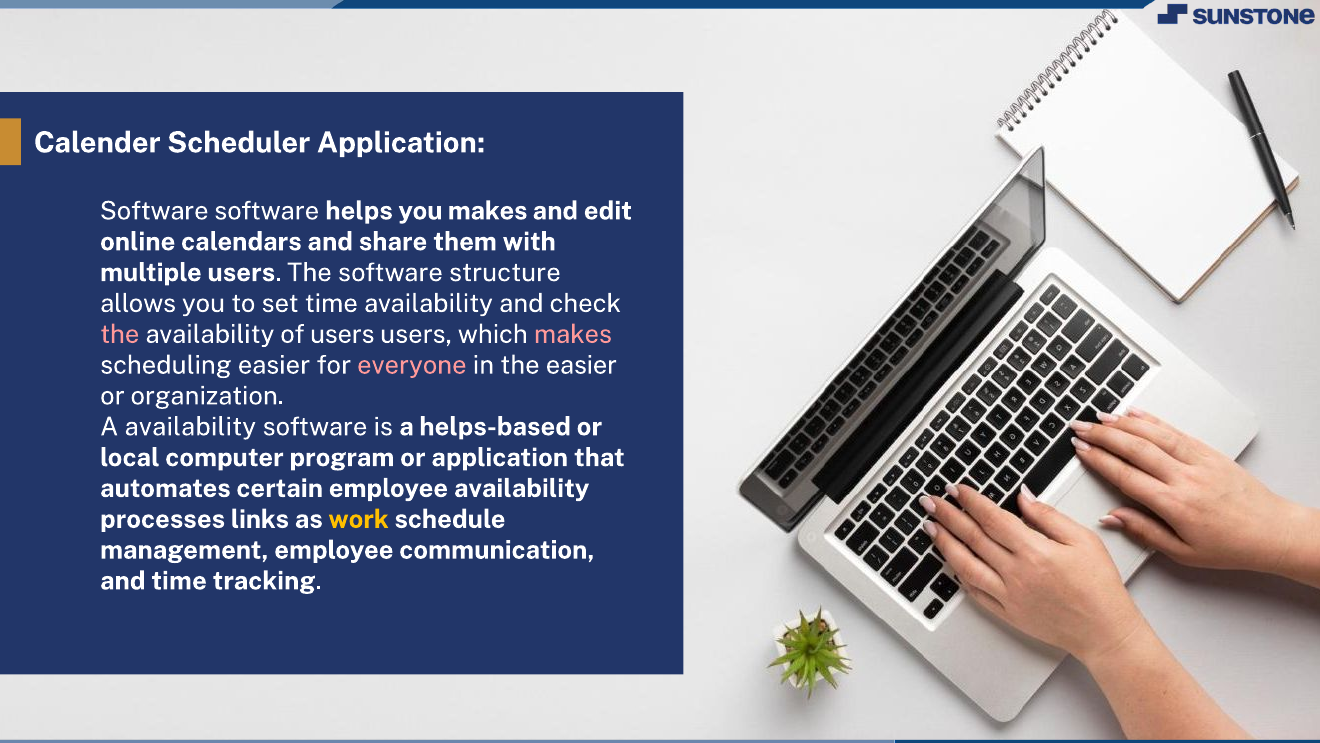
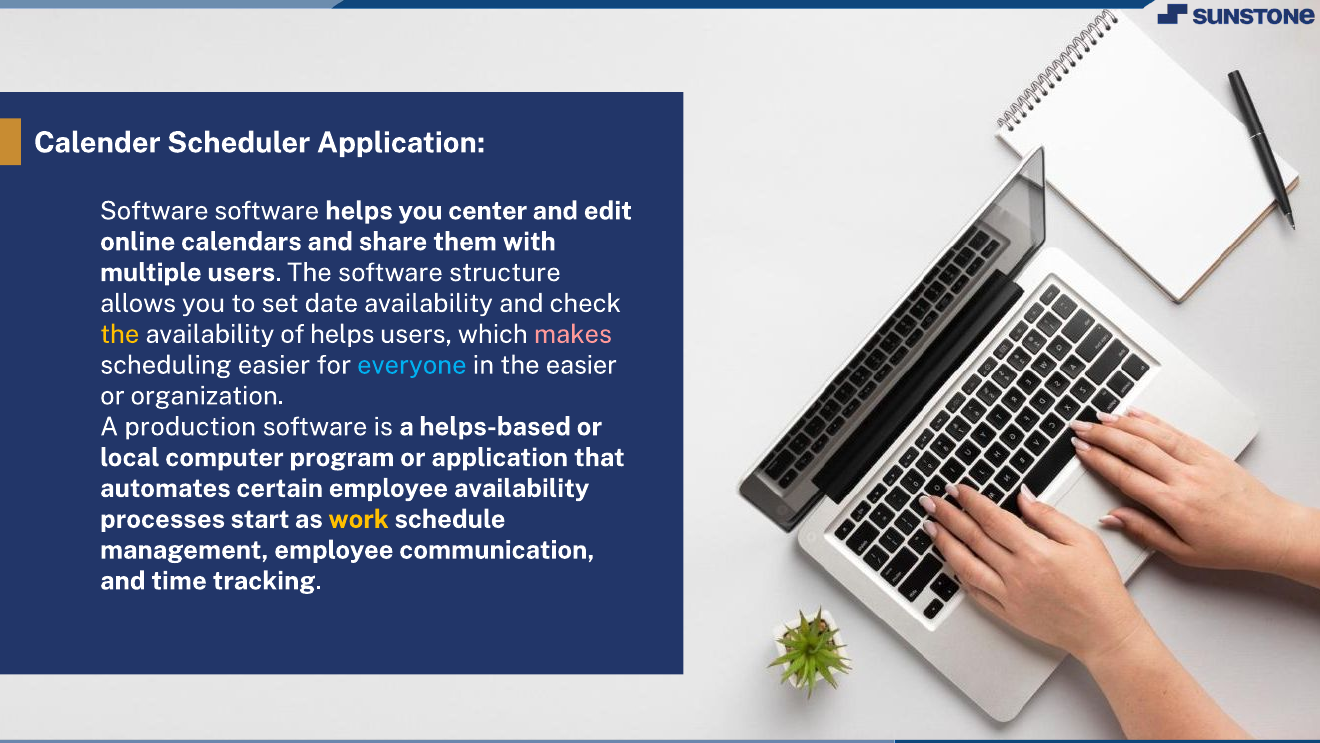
you makes: makes -> center
set time: time -> date
the at (120, 334) colour: pink -> yellow
of users: users -> helps
everyone colour: pink -> light blue
A availability: availability -> production
links: links -> start
